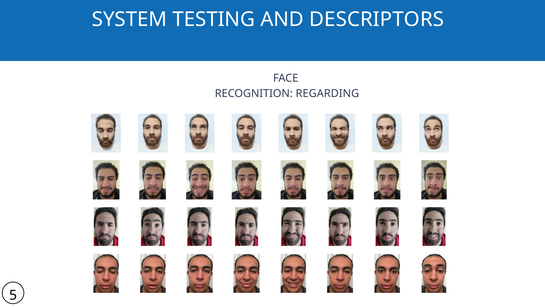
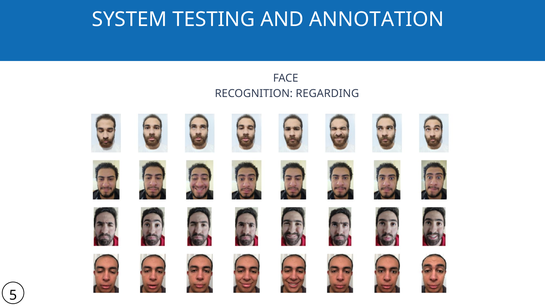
DESCRIPTORS: DESCRIPTORS -> ANNOTATION
